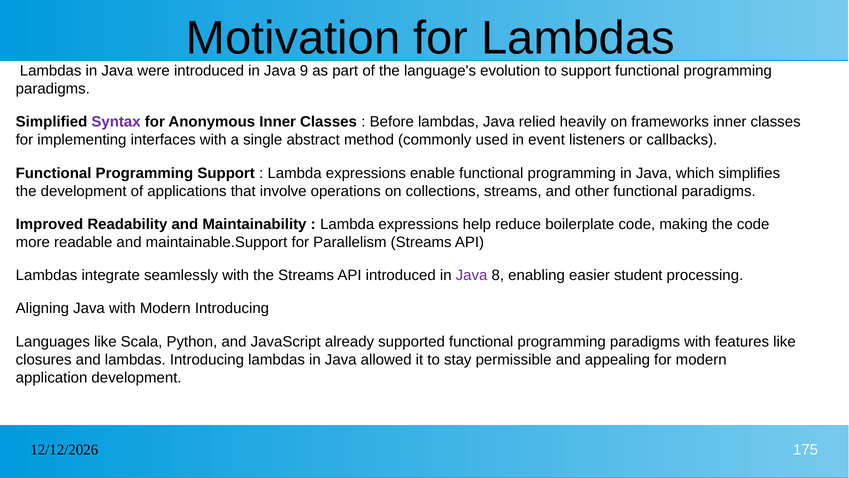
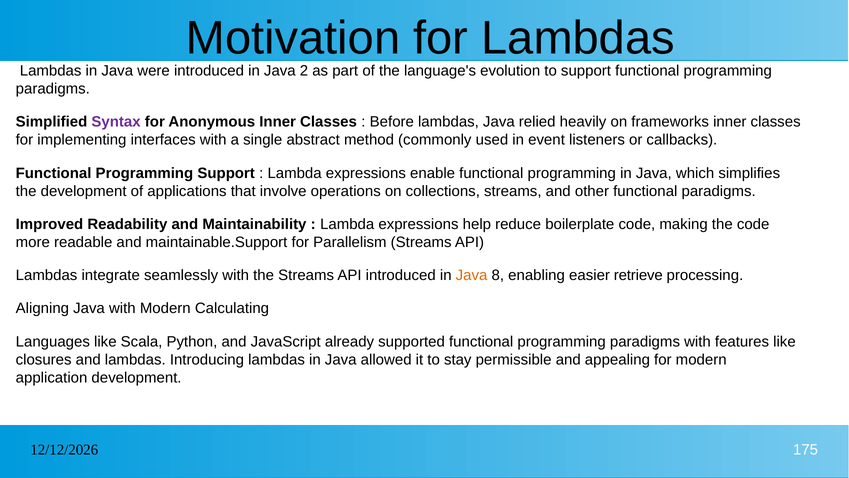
9: 9 -> 2
Java at (472, 275) colour: purple -> orange
student: student -> retrieve
Modern Introducing: Introducing -> Calculating
